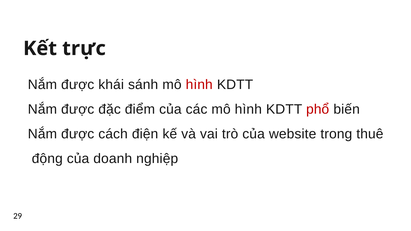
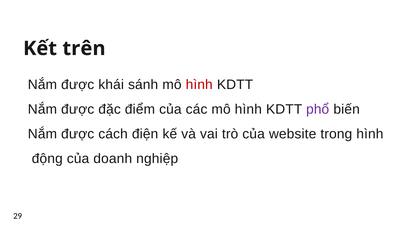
trực: trực -> trên
phổ colour: red -> purple
trong thuê: thuê -> hình
